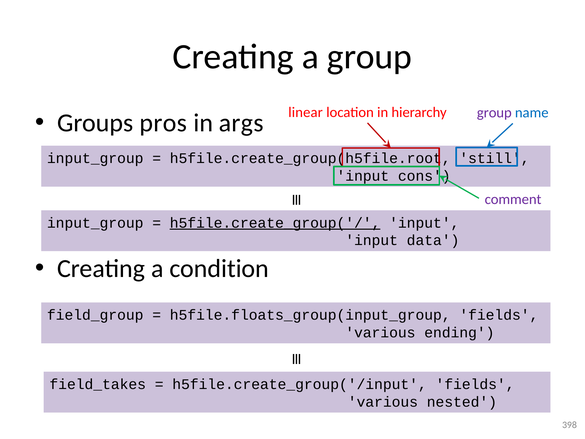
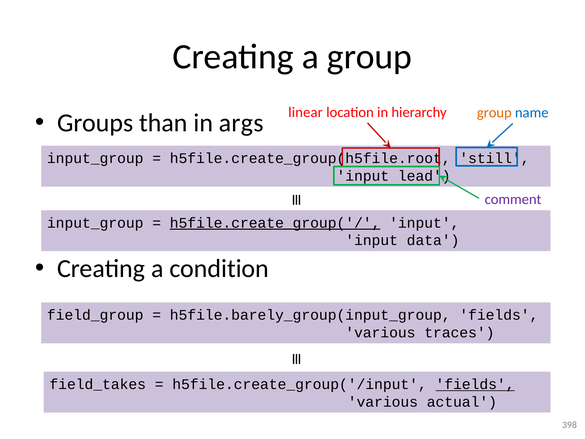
group at (494, 113) colour: purple -> orange
pros: pros -> than
cons: cons -> lead
h5file.floats_group(input_group: h5file.floats_group(input_group -> h5file.barely_group(input_group
ending: ending -> traces
fields at (475, 384) underline: none -> present
nested: nested -> actual
